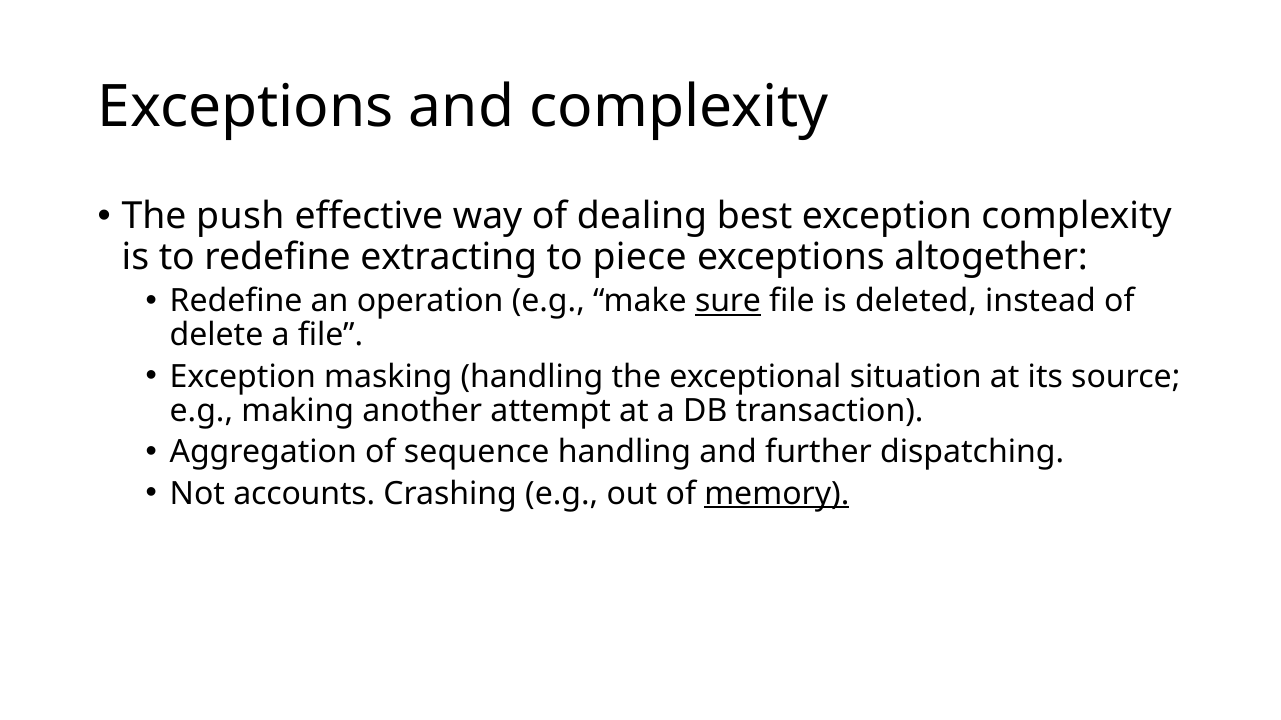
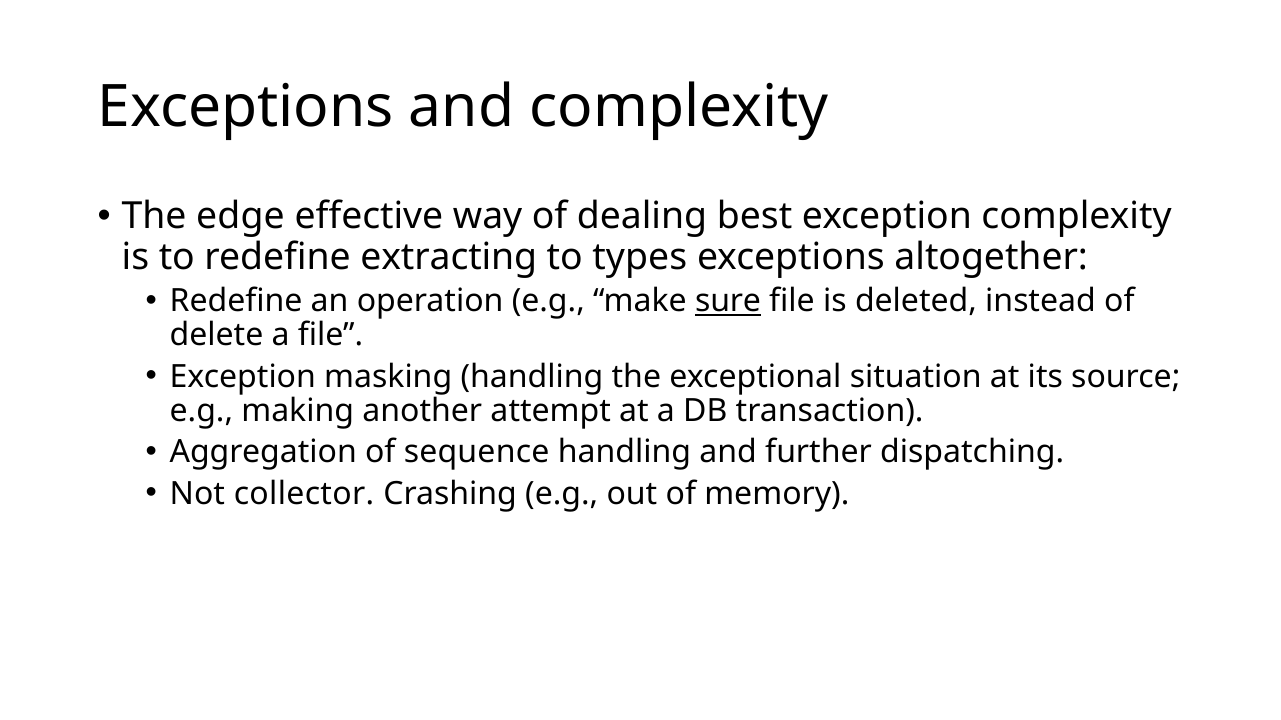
push: push -> edge
piece: piece -> types
accounts: accounts -> collector
memory underline: present -> none
